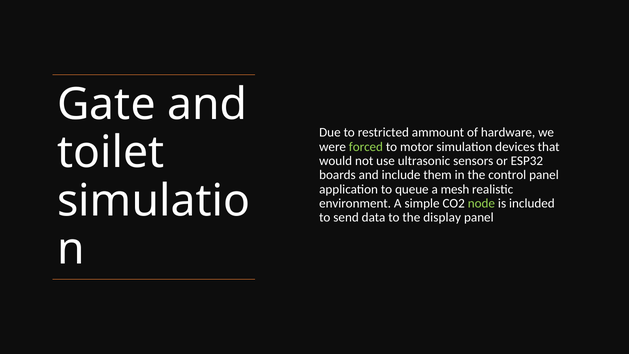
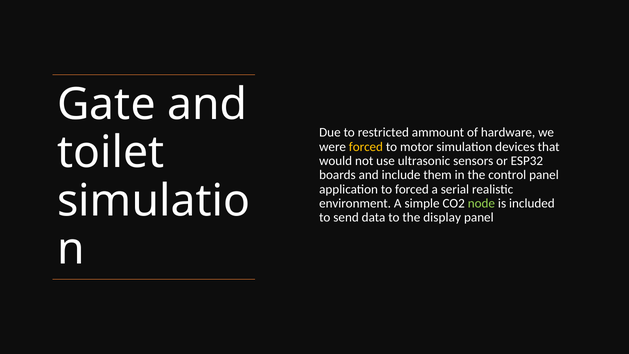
forced at (366, 147) colour: light green -> yellow
to queue: queue -> forced
mesh: mesh -> serial
